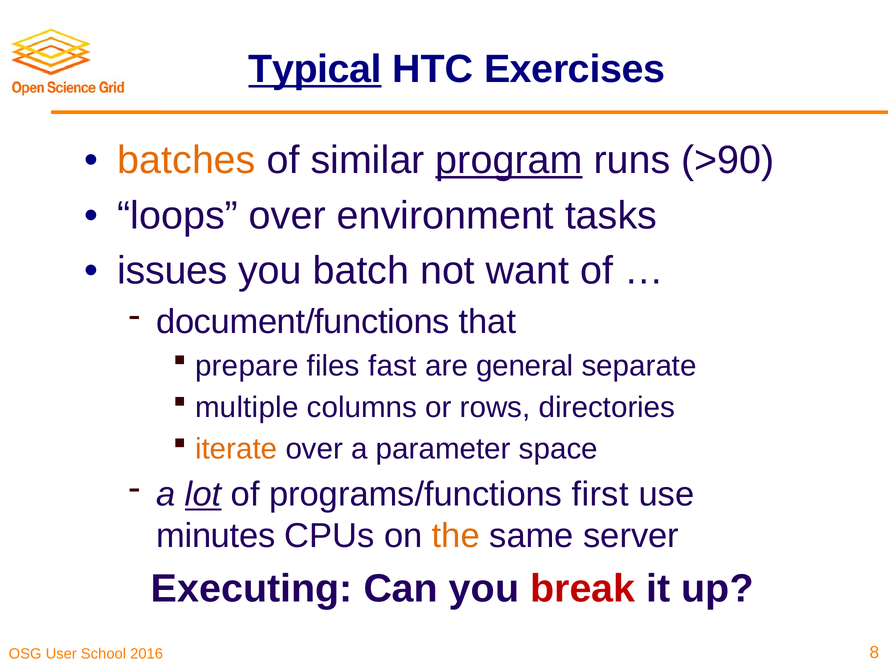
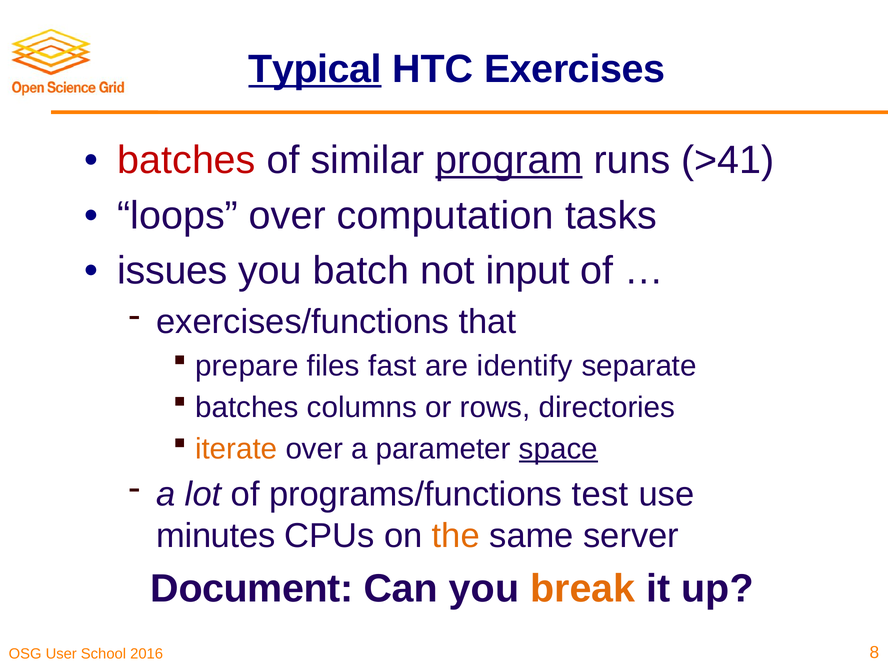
batches at (187, 160) colour: orange -> red
>90: >90 -> >41
environment: environment -> computation
want: want -> input
document/functions: document/functions -> exercises/functions
general: general -> identify
multiple at (247, 407): multiple -> batches
space underline: none -> present
lot underline: present -> none
first: first -> test
Executing: Executing -> Document
break colour: red -> orange
